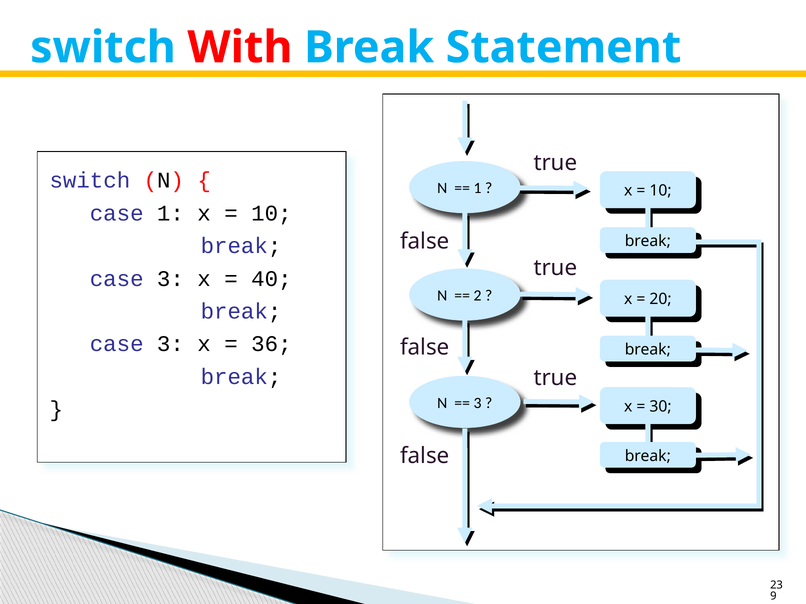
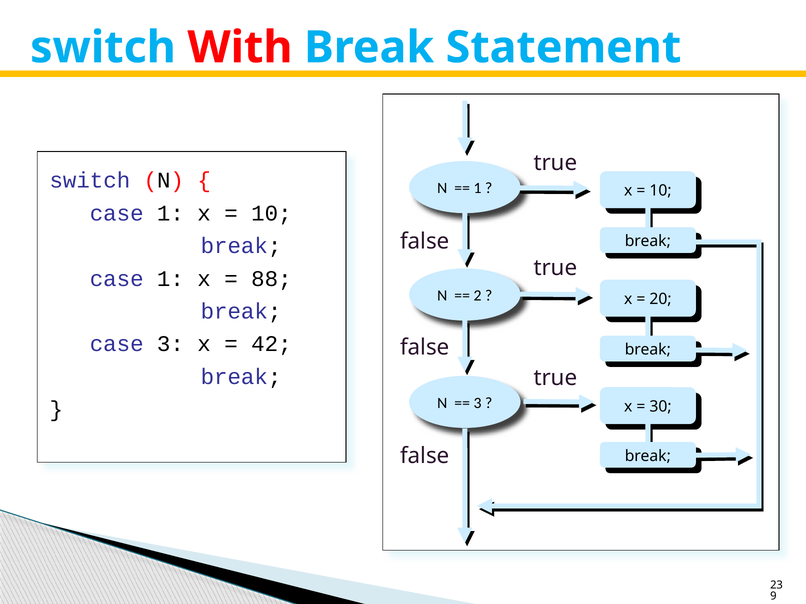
3 at (170, 279): 3 -> 1
40: 40 -> 88
36: 36 -> 42
